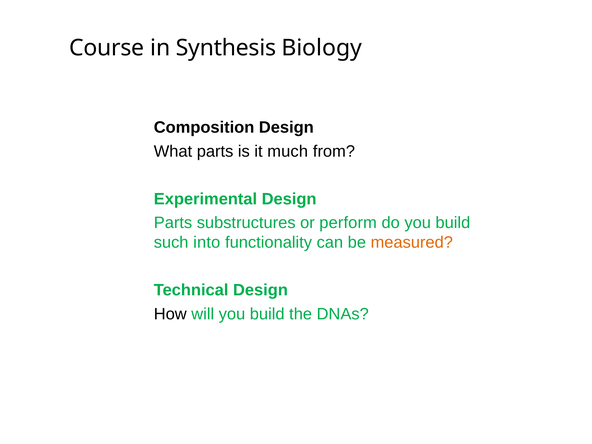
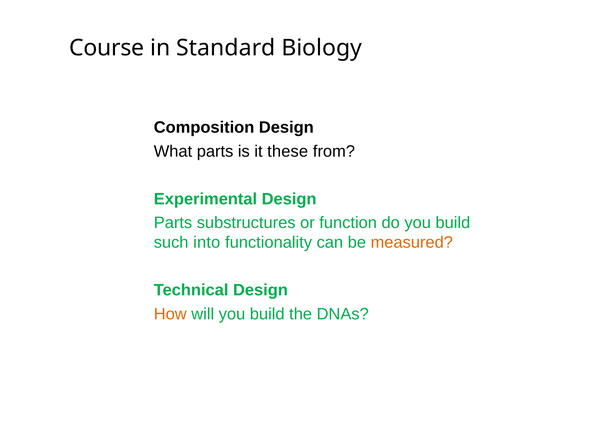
Synthesis: Synthesis -> Standard
much: much -> these
perform: perform -> function
How colour: black -> orange
